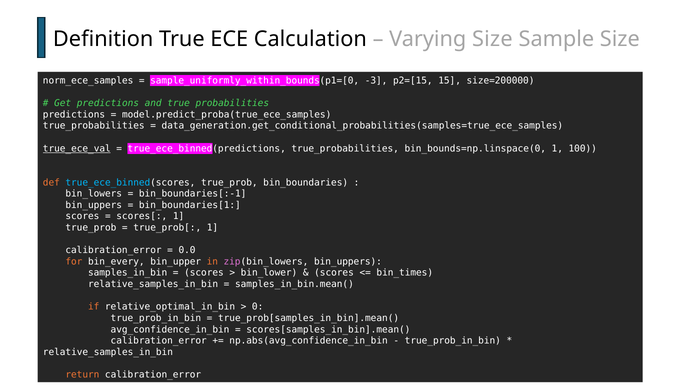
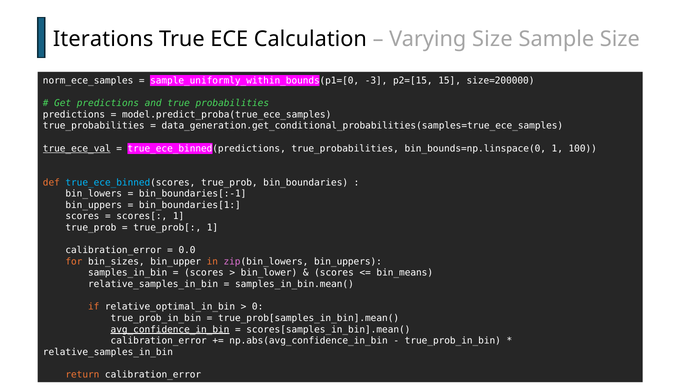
Definition: Definition -> Iterations
bin_every: bin_every -> bin_sizes
bin_times: bin_times -> bin_means
avg_confidence_in_bin underline: none -> present
